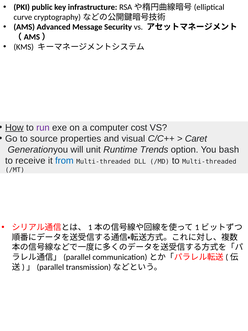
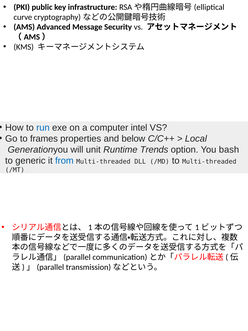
How underline: present -> none
run colour: purple -> blue
cost: cost -> intel
source: source -> frames
visual: visual -> below
Caret: Caret -> Local
receive: receive -> generic
